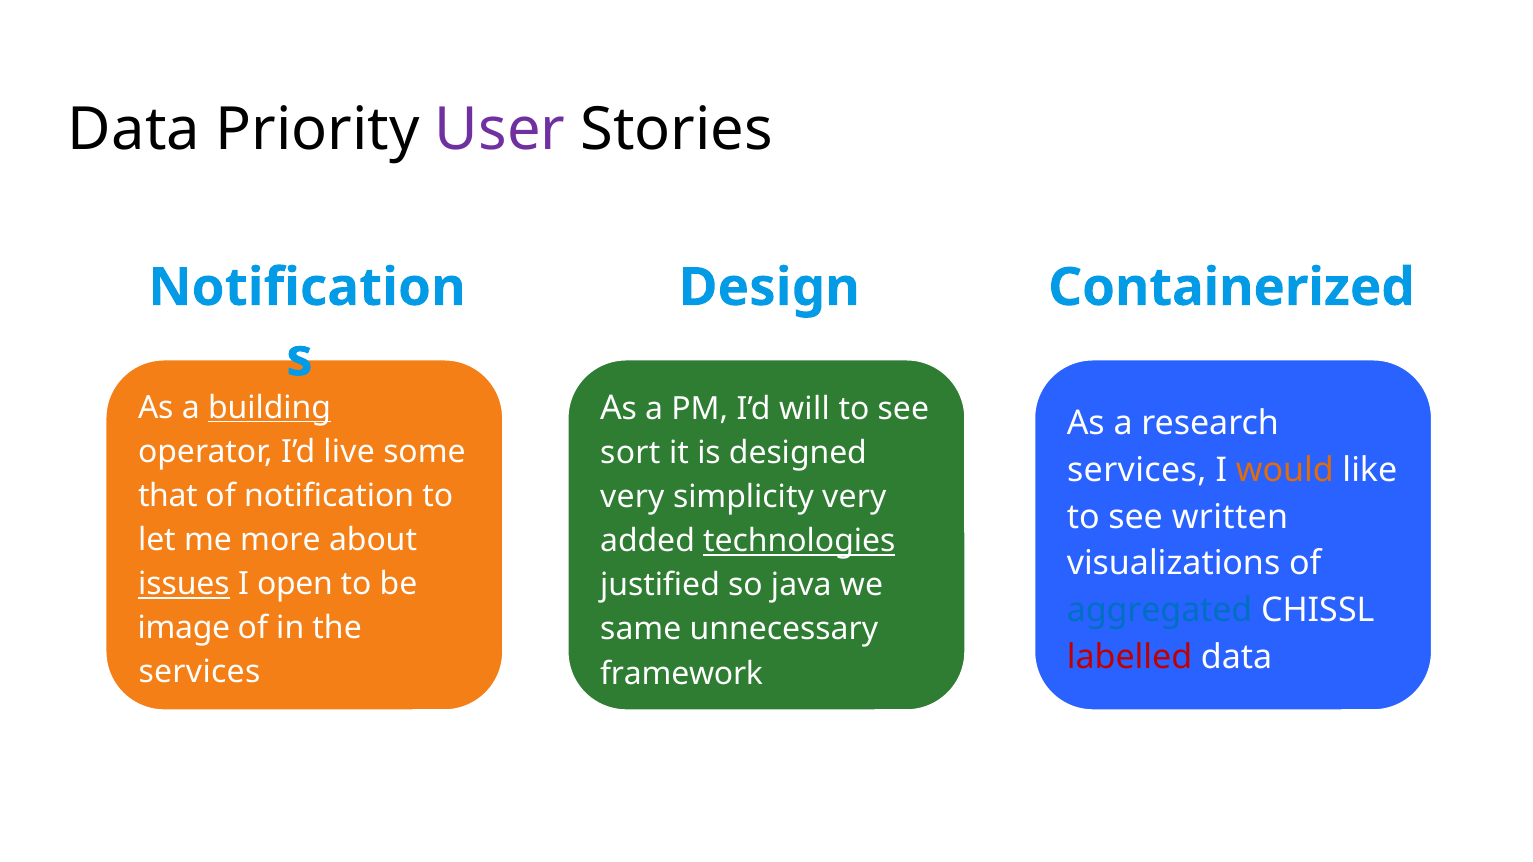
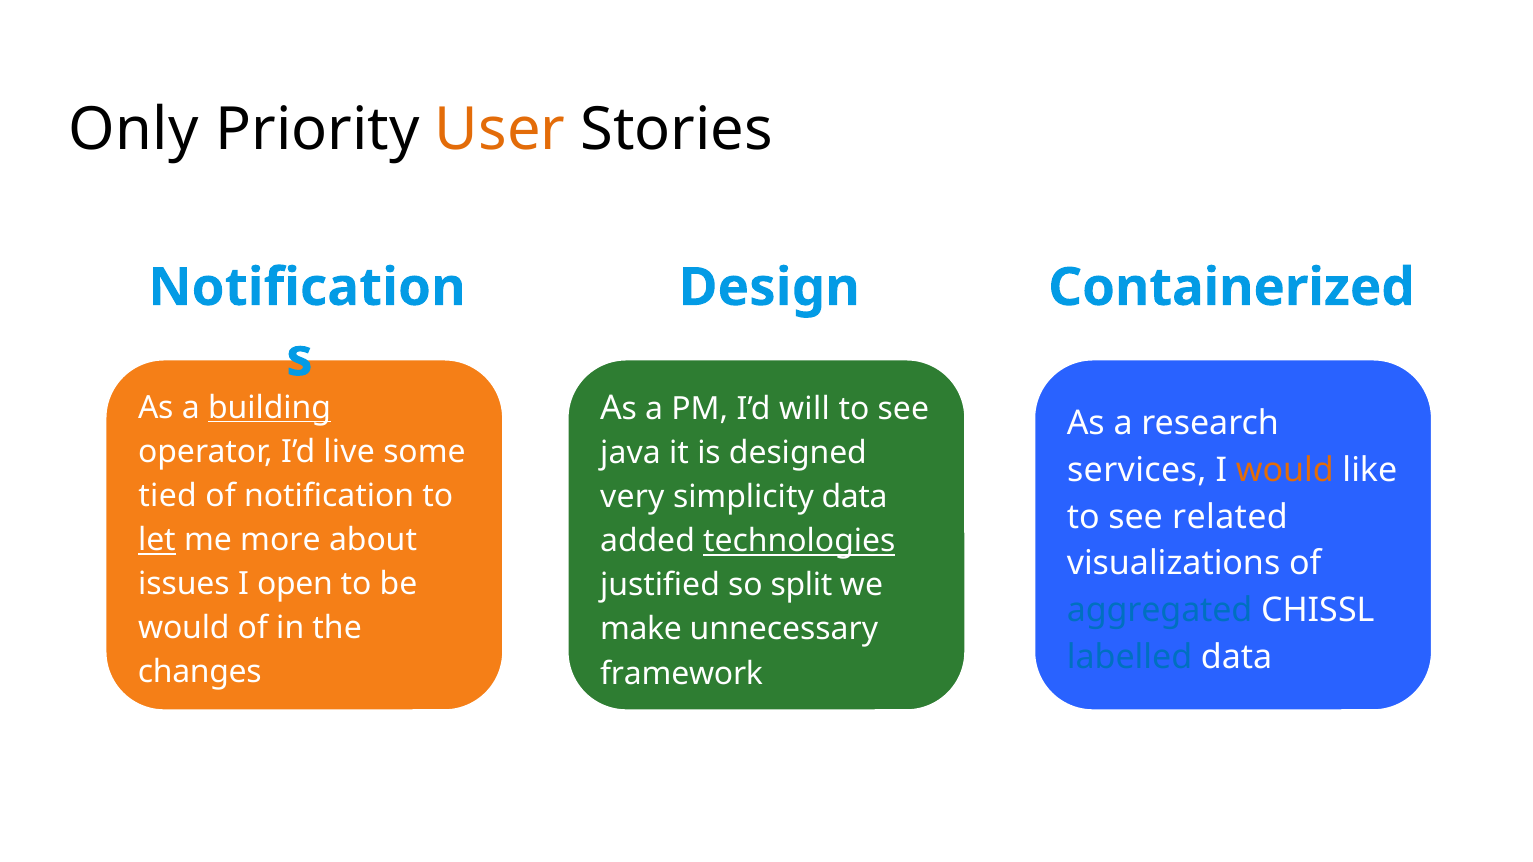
Data at (134, 130): Data -> Only
User colour: purple -> orange
sort: sort -> java
that: that -> tied
simplicity very: very -> data
written: written -> related
let underline: none -> present
issues underline: present -> none
java: java -> split
image at (184, 628): image -> would
same: same -> make
labelled colour: red -> blue
services at (199, 672): services -> changes
